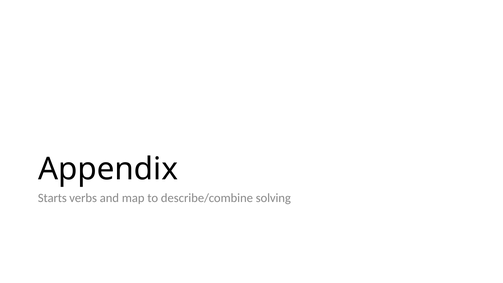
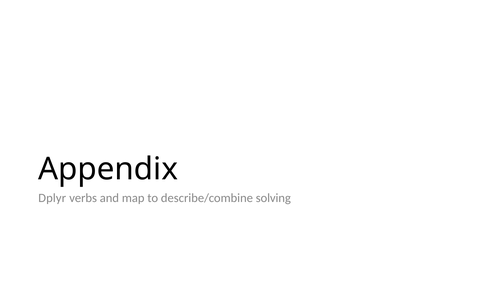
Starts: Starts -> Dplyr
